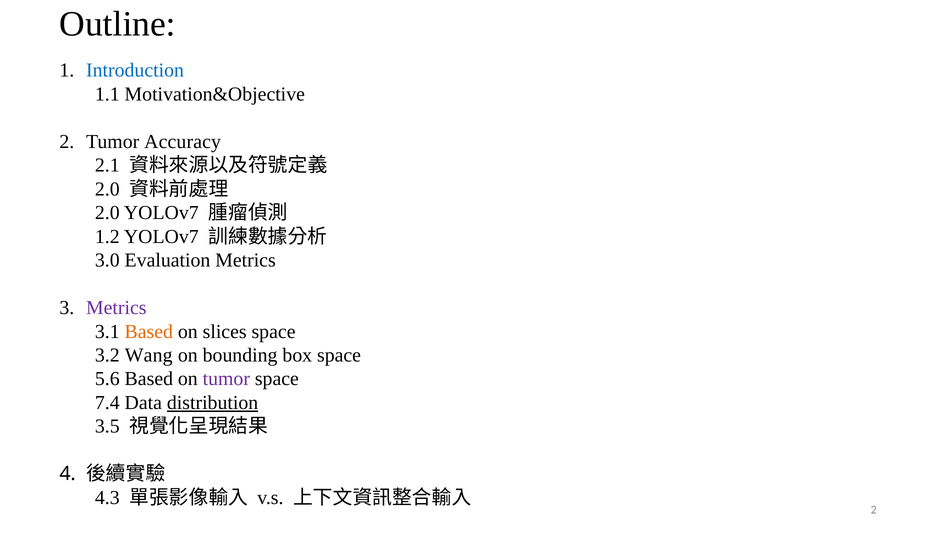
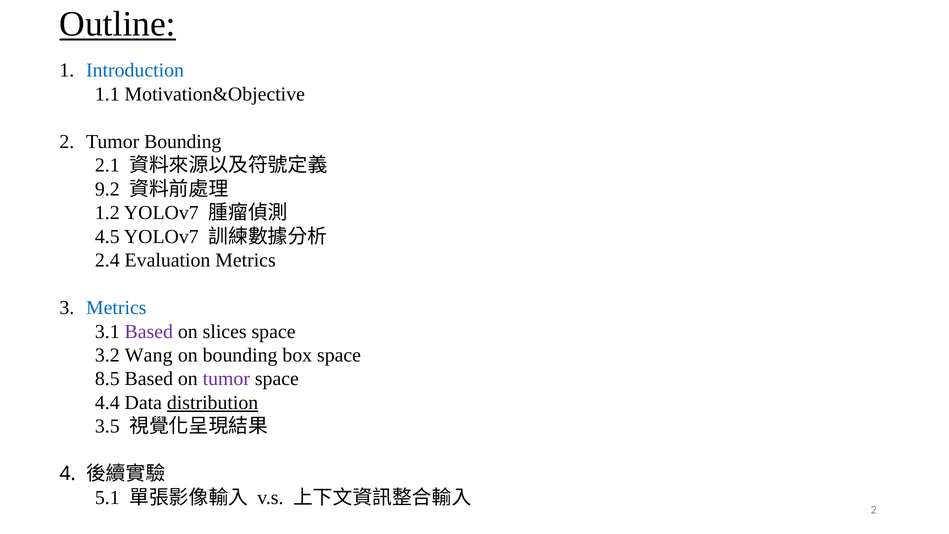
Outline underline: none -> present
Tumor Accuracy: Accuracy -> Bounding
2.0 at (107, 189): 2.0 -> 9.2
2.0 at (107, 213): 2.0 -> 1.2
1.2: 1.2 -> 4.5
3.0: 3.0 -> 2.4
Metrics at (116, 308) colour: purple -> blue
Based at (149, 331) colour: orange -> purple
5.6: 5.6 -> 8.5
7.4: 7.4 -> 4.4
4.3: 4.3 -> 5.1
